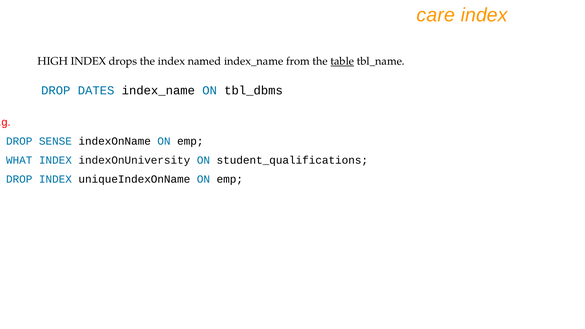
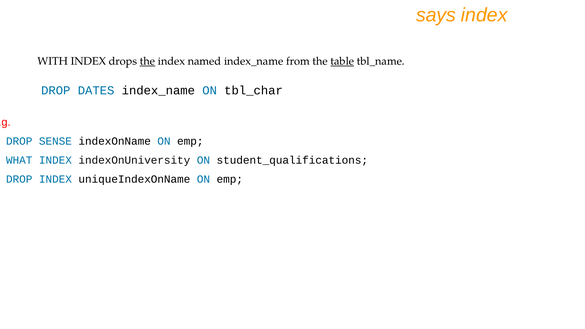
care: care -> says
HIGH: HIGH -> WITH
the at (147, 61) underline: none -> present
tbl_dbms: tbl_dbms -> tbl_char
